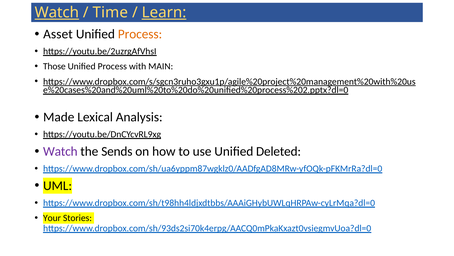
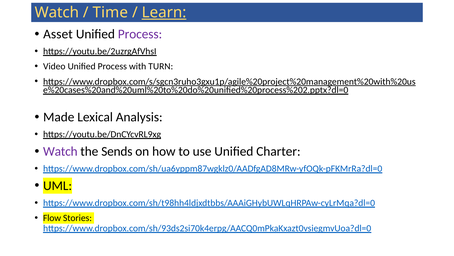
Watch at (57, 13) underline: present -> none
Process at (140, 34) colour: orange -> purple
Those: Those -> Video
MAIN: MAIN -> TURN
Deleted: Deleted -> Charter
Your: Your -> Flow
